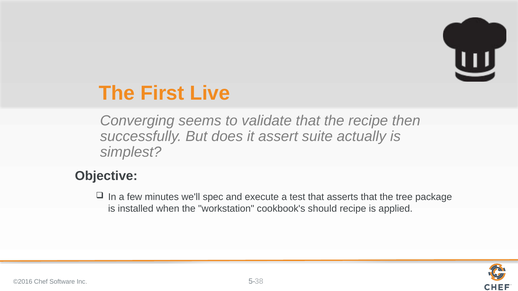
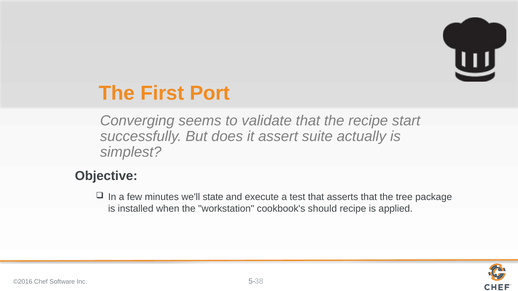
Live: Live -> Port
then: then -> start
spec: spec -> state
